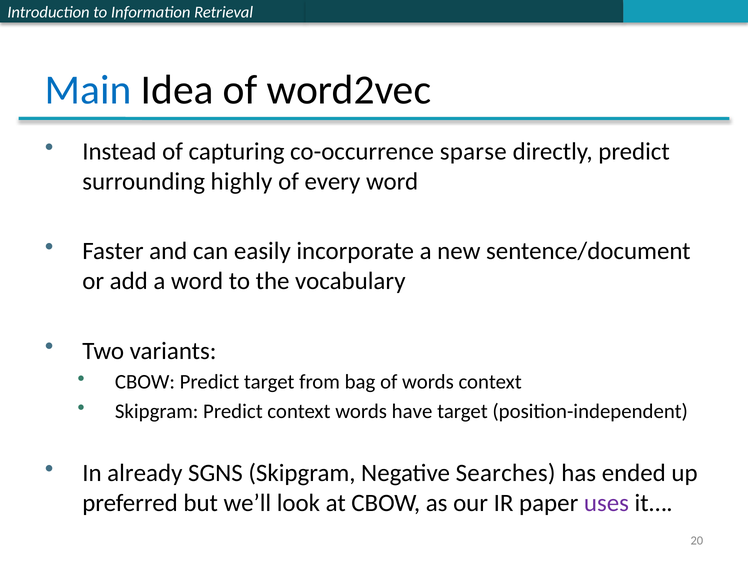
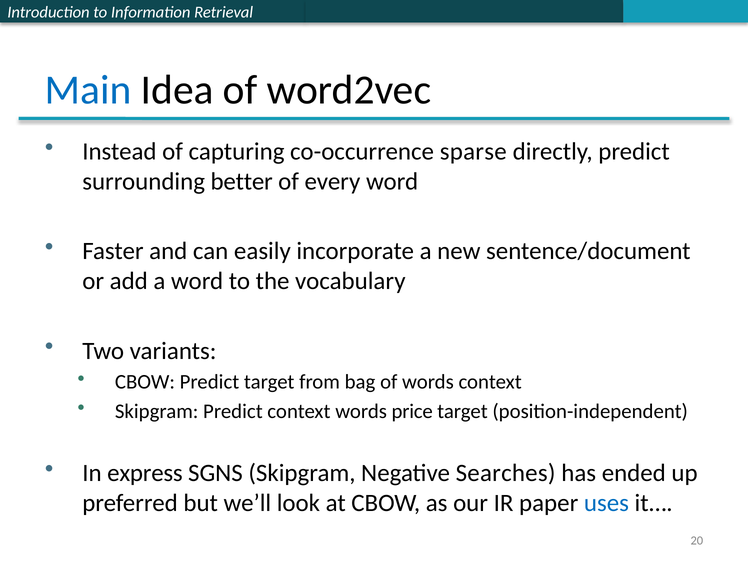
highly: highly -> better
have: have -> price
already: already -> express
uses colour: purple -> blue
